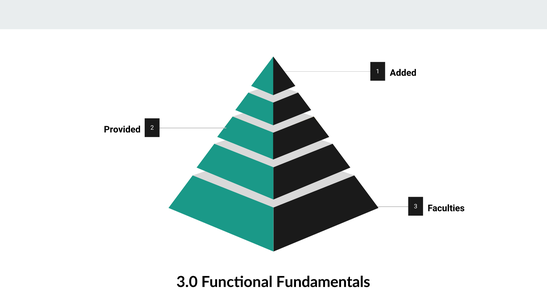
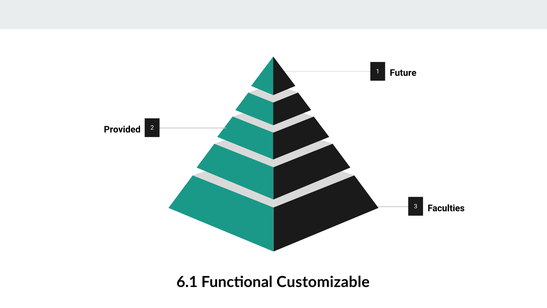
Added: Added -> Future
3.0: 3.0 -> 6.1
Fundamentals: Fundamentals -> Customizable
